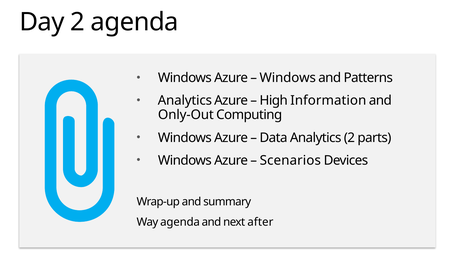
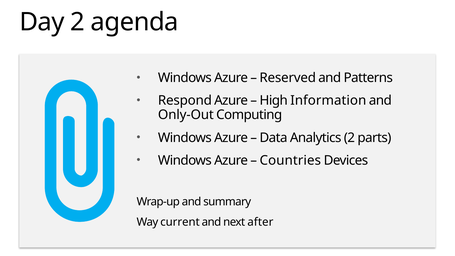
Windows at (288, 78): Windows -> Reserved
Analytics at (185, 101): Analytics -> Respond
Scenarios: Scenarios -> Countries
Way agenda: agenda -> current
